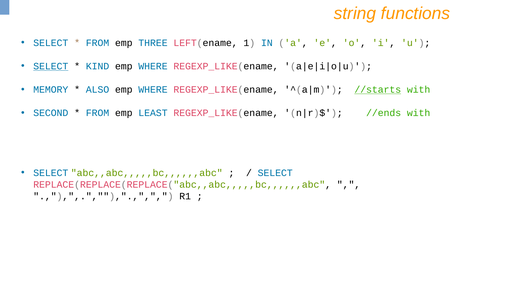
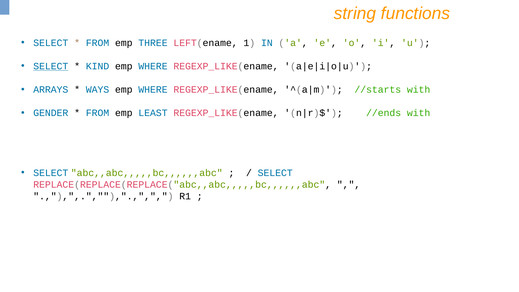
MEMORY: MEMORY -> ARRAYS
ALSO: ALSO -> WAYS
//starts underline: present -> none
SECOND: SECOND -> GENDER
